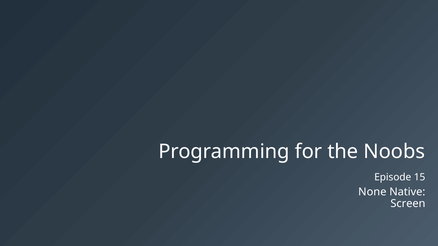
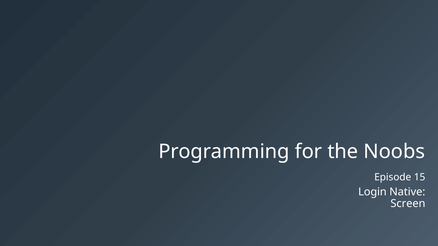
None: None -> Login
